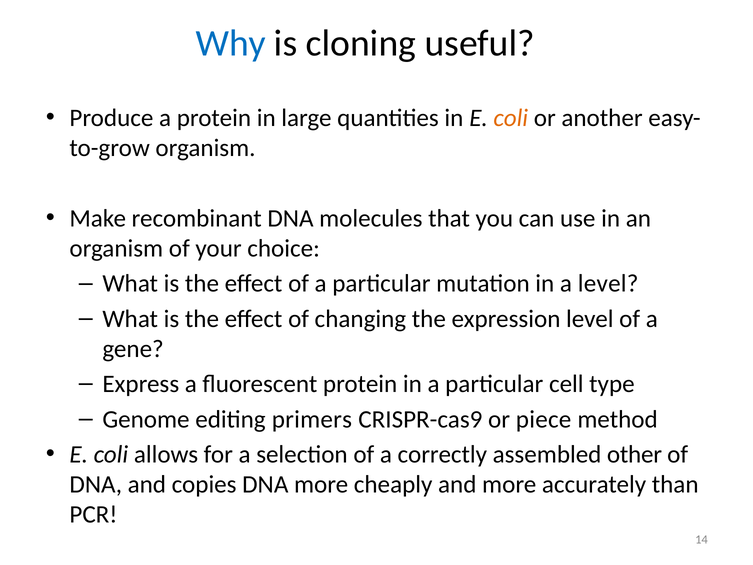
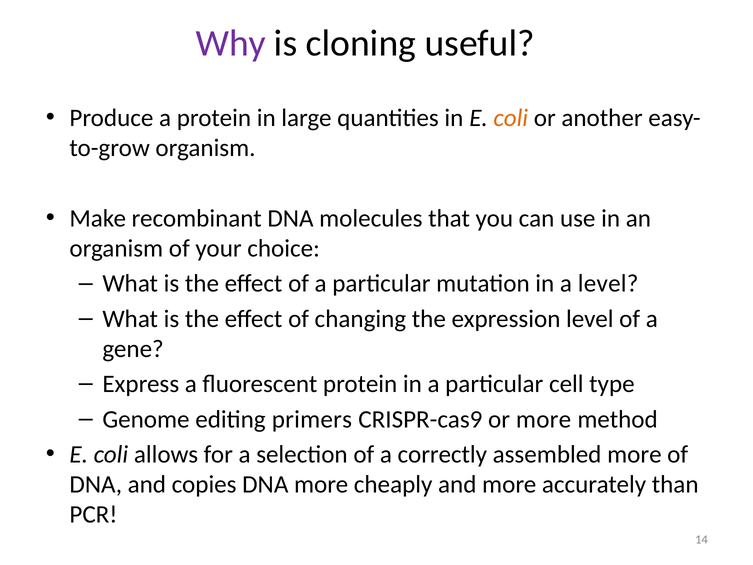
Why colour: blue -> purple
or piece: piece -> more
assembled other: other -> more
